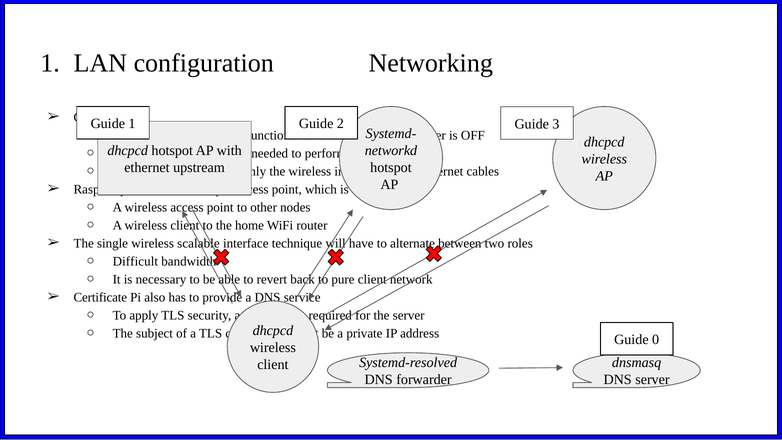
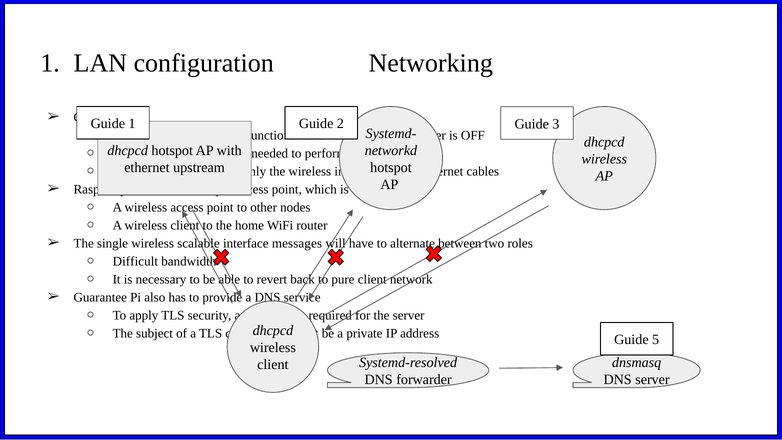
technique: technique -> messages
Certificate at (100, 297): Certificate -> Guarantee
0: 0 -> 5
